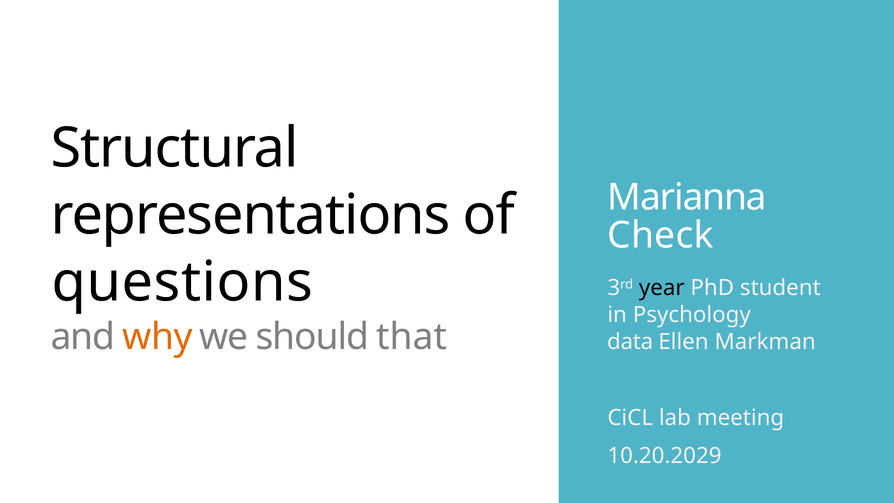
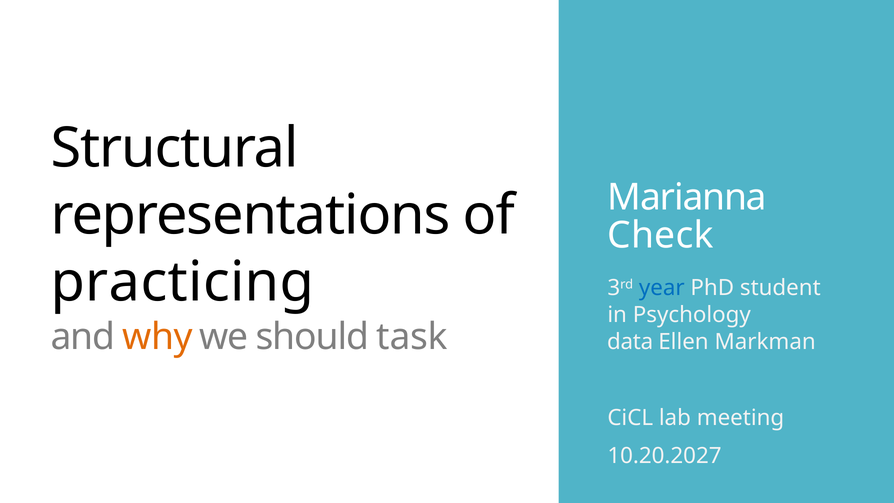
questions: questions -> practicing
year colour: black -> blue
that: that -> task
10.20.2029: 10.20.2029 -> 10.20.2027
